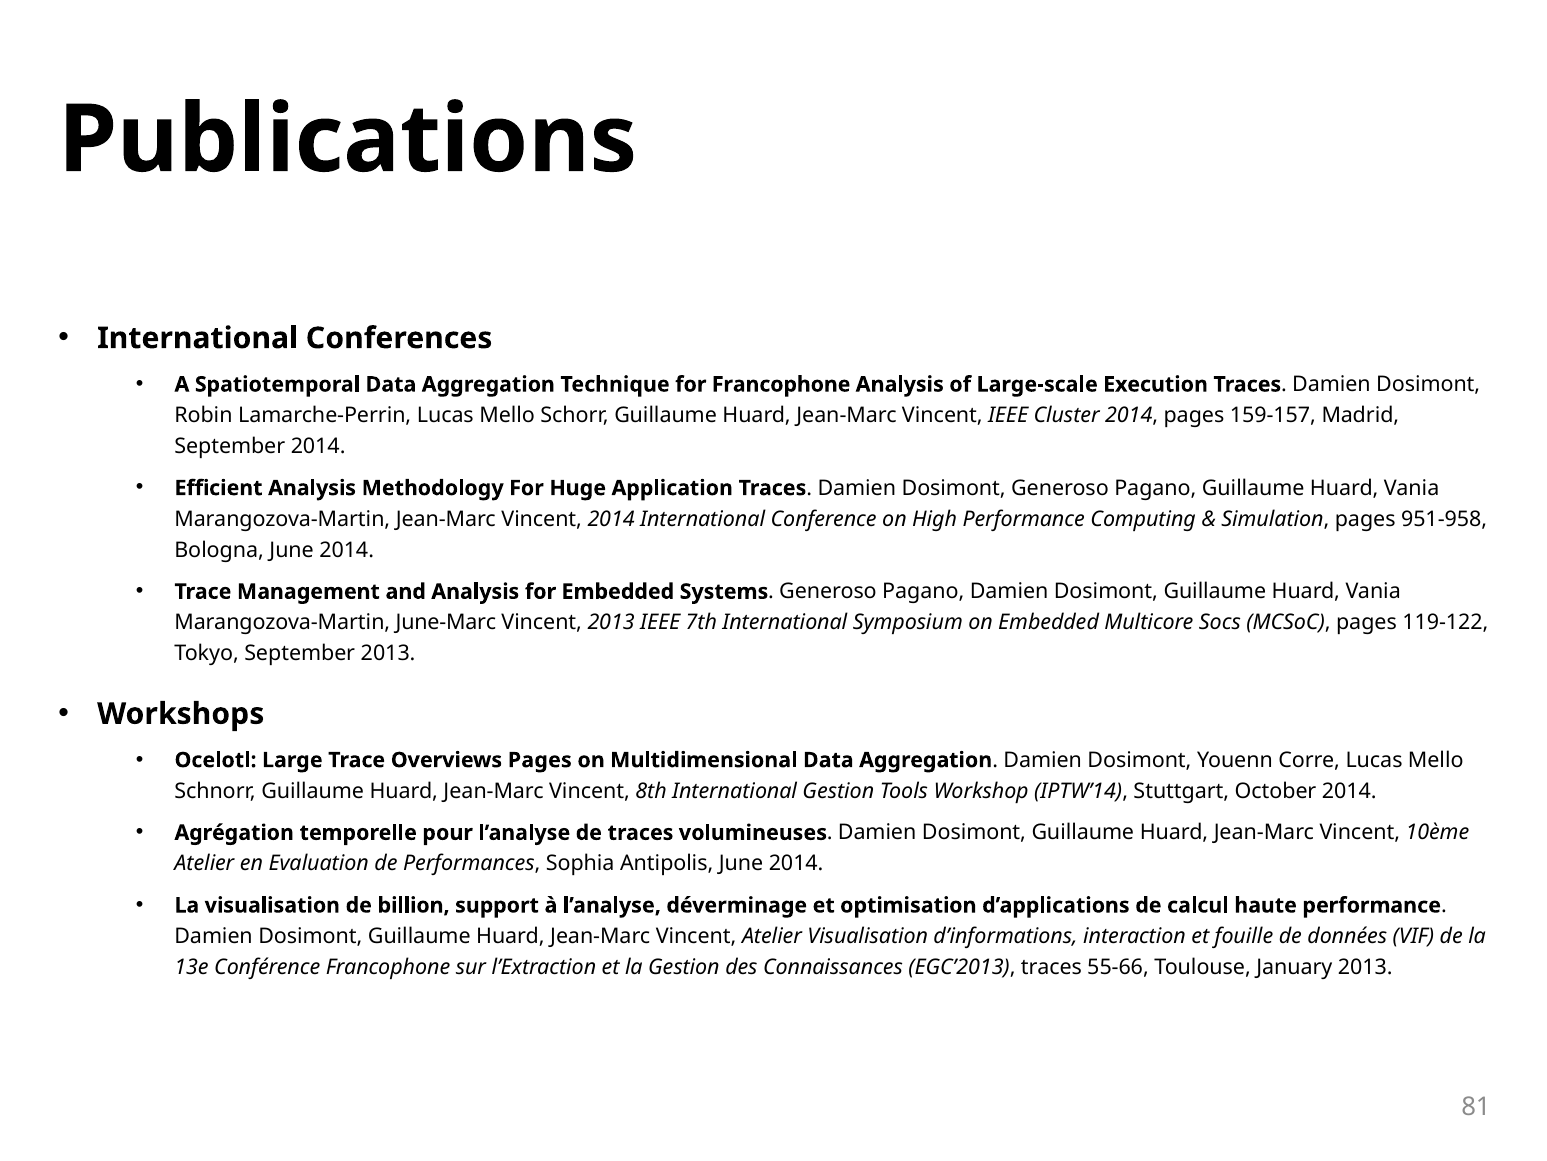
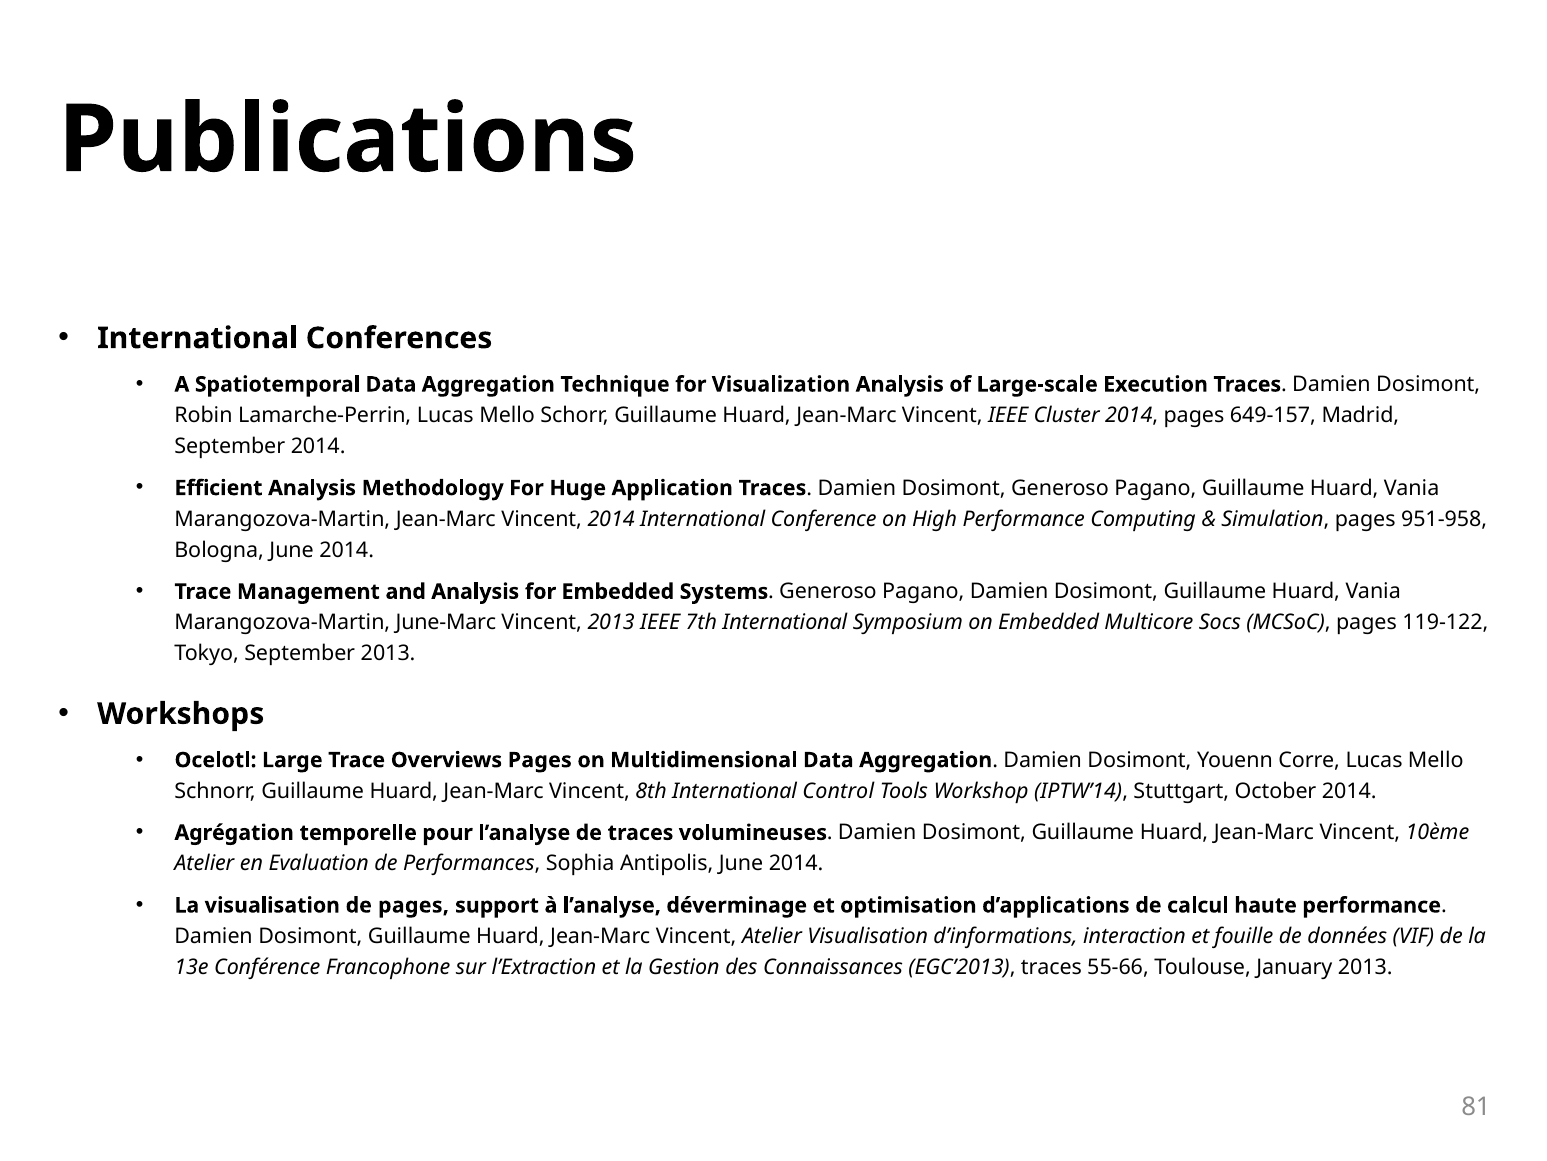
for Francophone: Francophone -> Visualization
159-157: 159-157 -> 649-157
International Gestion: Gestion -> Control
de billion: billion -> pages
